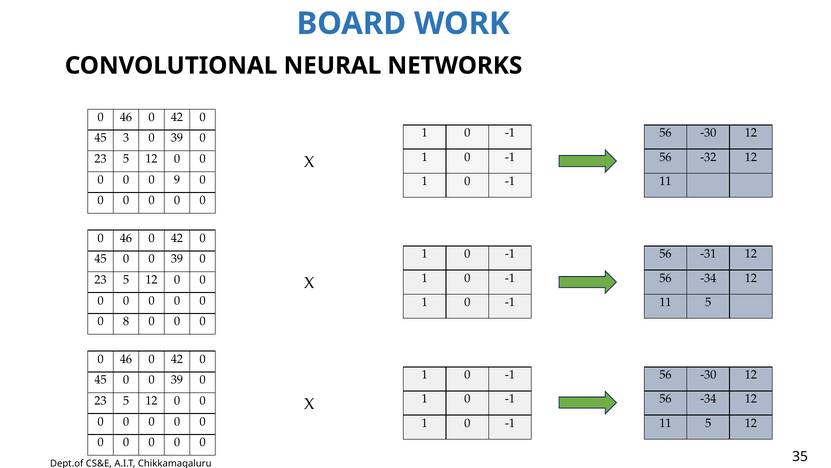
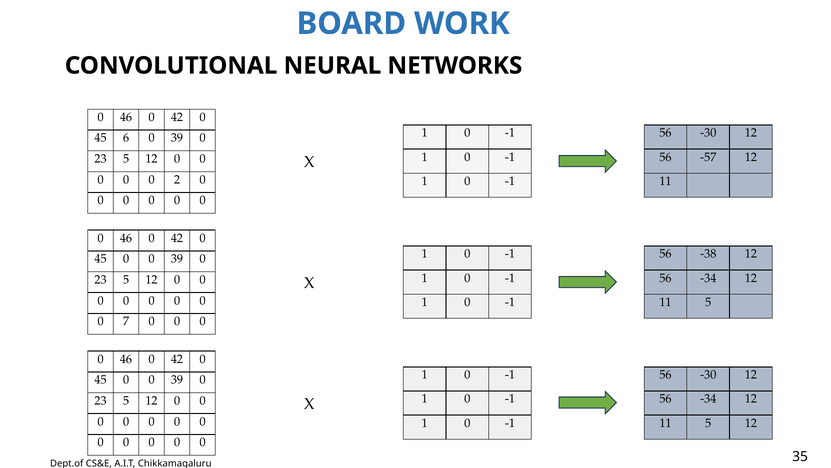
3: 3 -> 6
-32: -32 -> -57
9: 9 -> 2
-31: -31 -> -38
8: 8 -> 7
